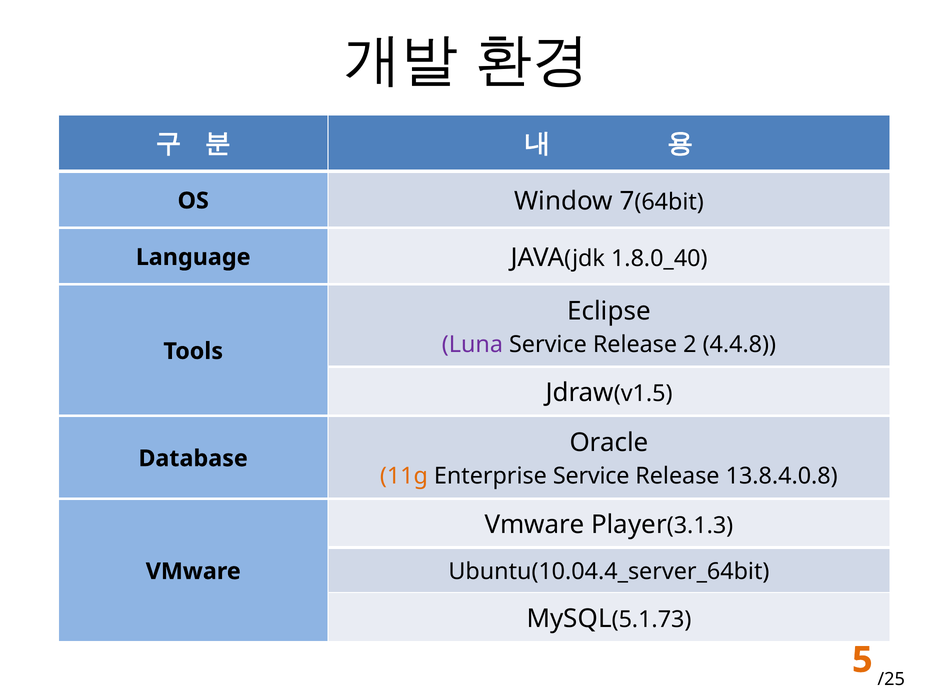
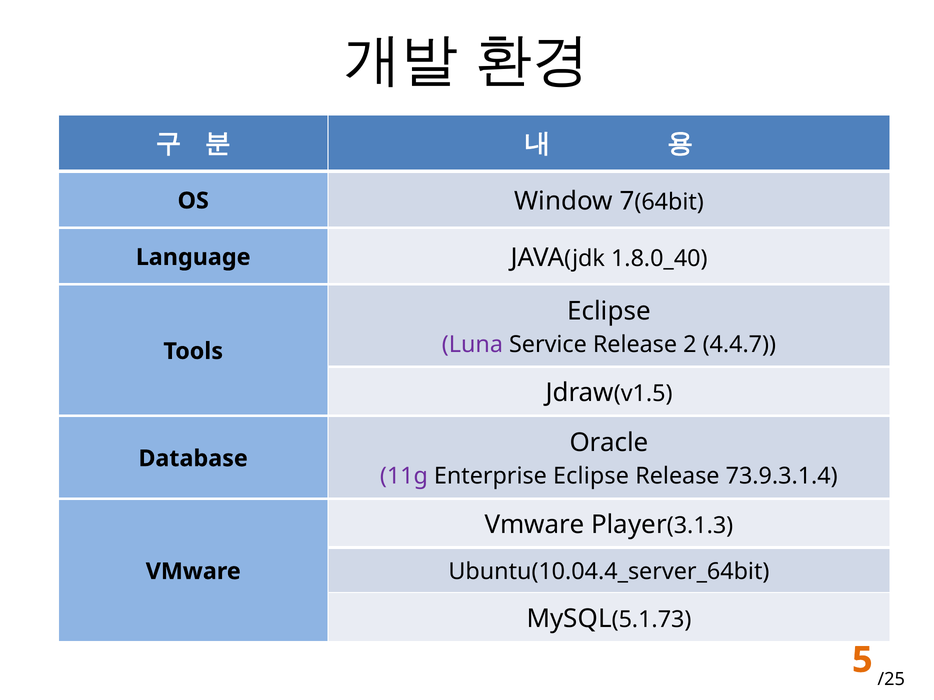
4.4.8: 4.4.8 -> 4.4.7
11g colour: orange -> purple
Enterprise Service: Service -> Eclipse
13.8.4.0.8: 13.8.4.0.8 -> 73.9.3.1.4
